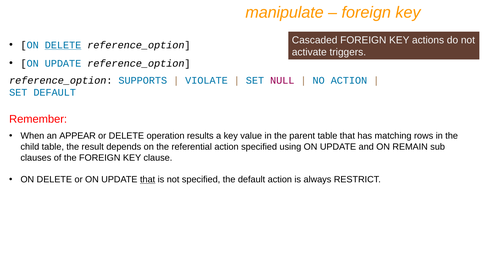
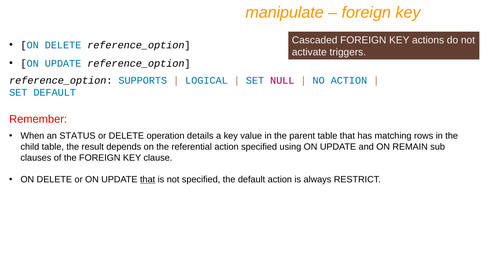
DELETE at (63, 45) underline: present -> none
VIOLATE: VIOLATE -> LOGICAL
APPEAR: APPEAR -> STATUS
results: results -> details
